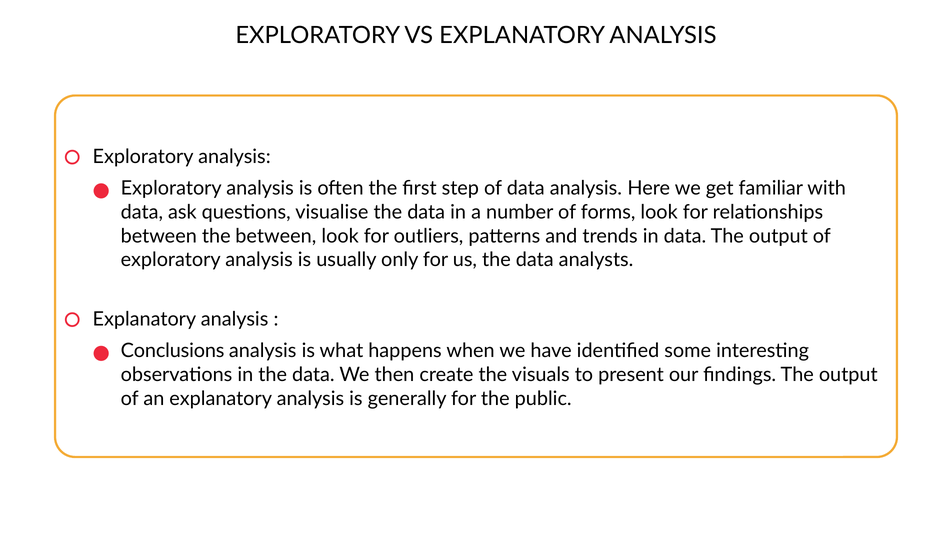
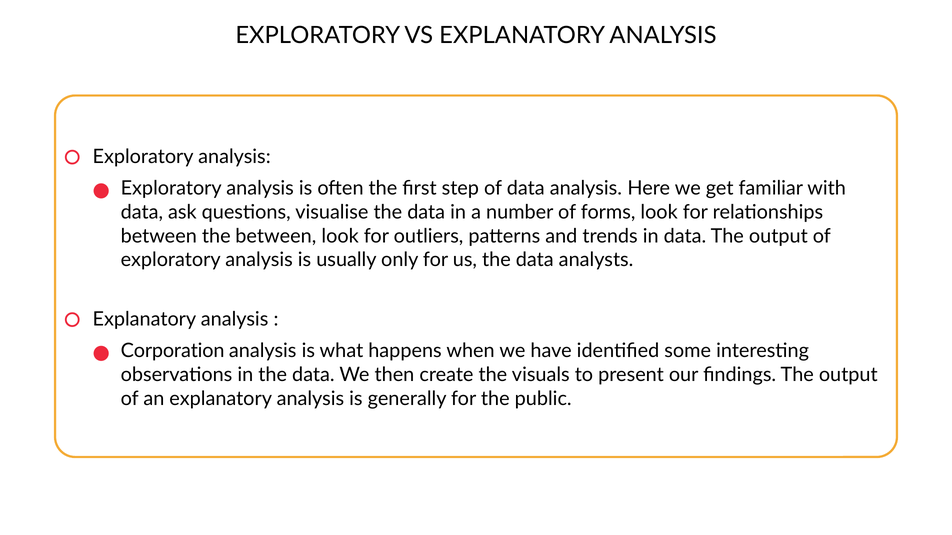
Conclusions: Conclusions -> Corporation
